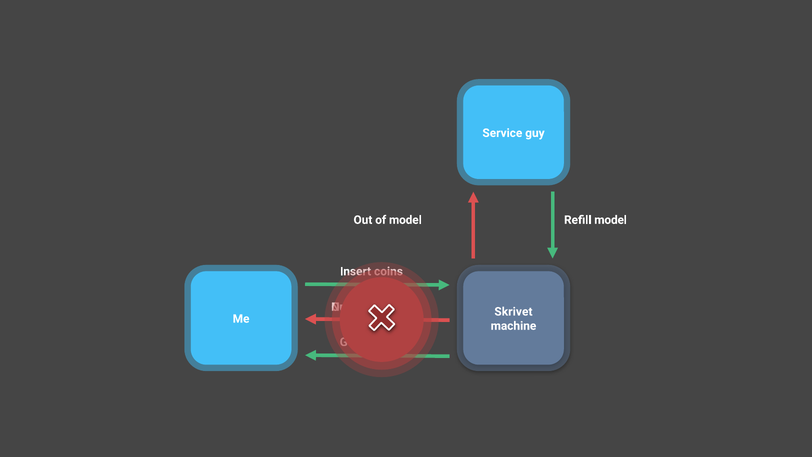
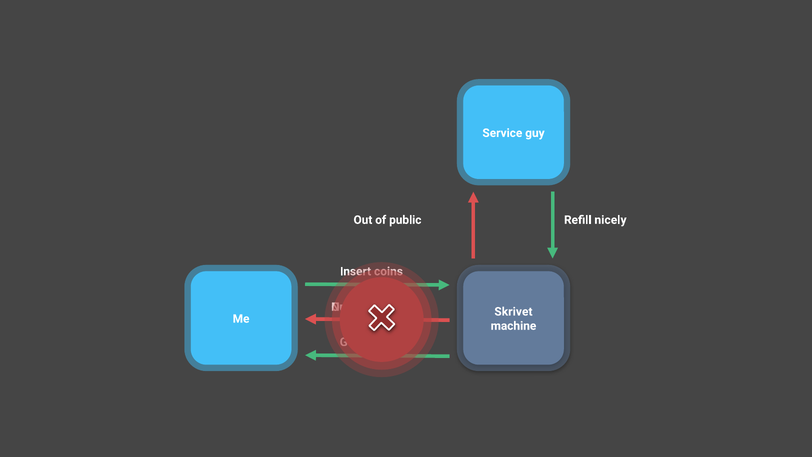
of model: model -> public
Refill model: model -> nicely
